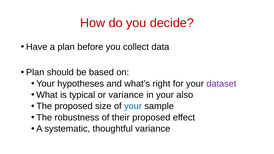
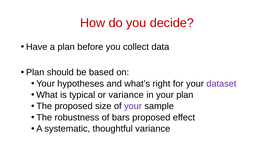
your also: also -> plan
your at (133, 106) colour: blue -> purple
their: their -> bars
